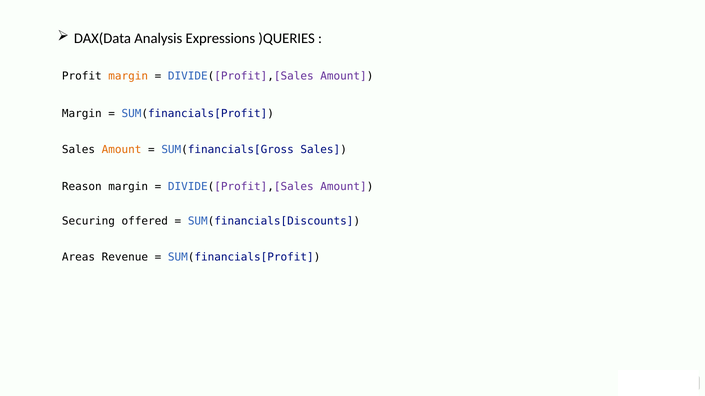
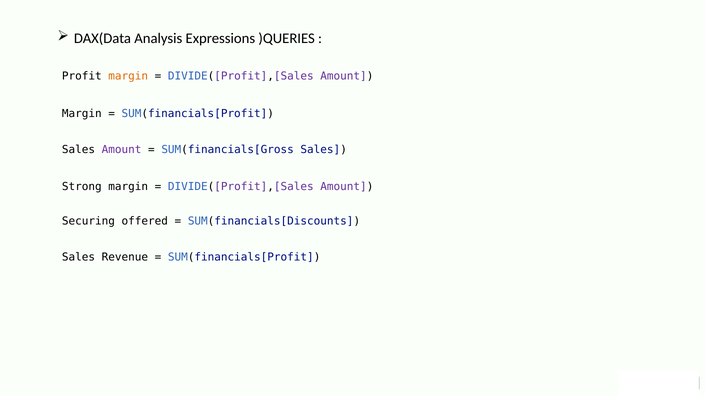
Amount at (122, 150) colour: orange -> purple
Reason: Reason -> Strong
Areas at (79, 257): Areas -> Sales
